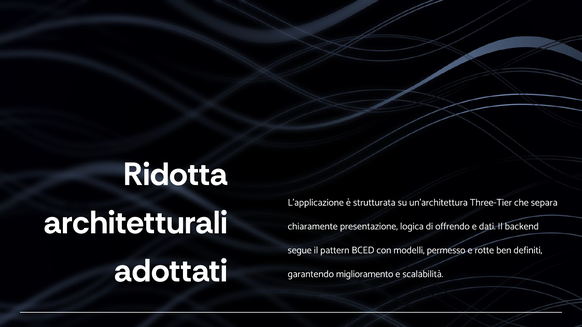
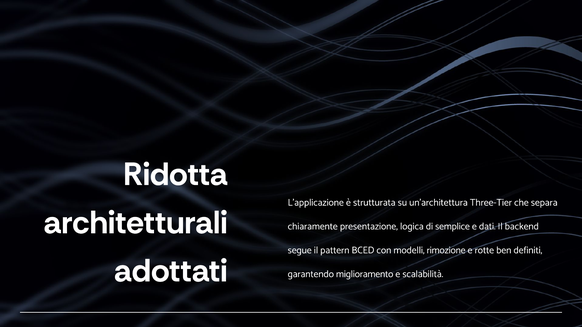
offrendo: offrendo -> semplice
permesso: permesso -> rimozione
